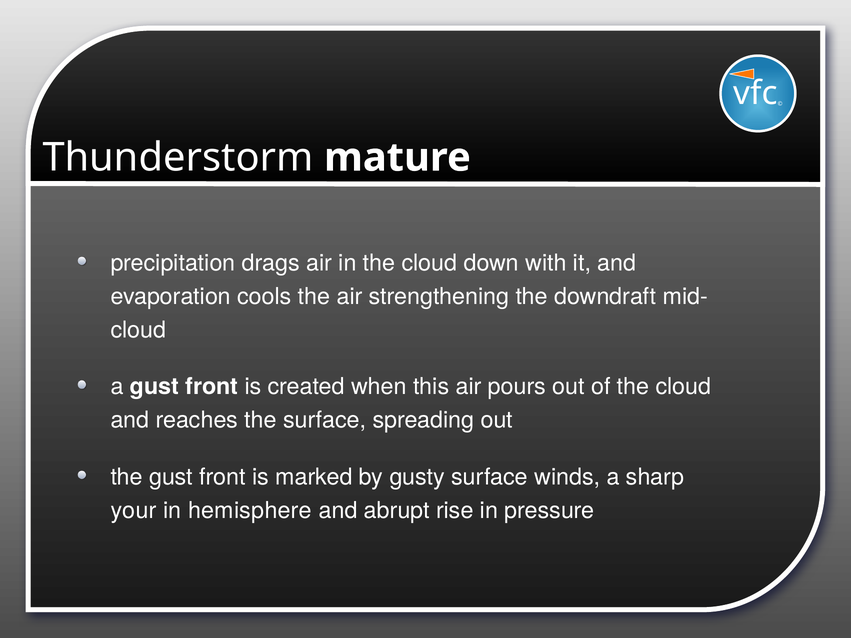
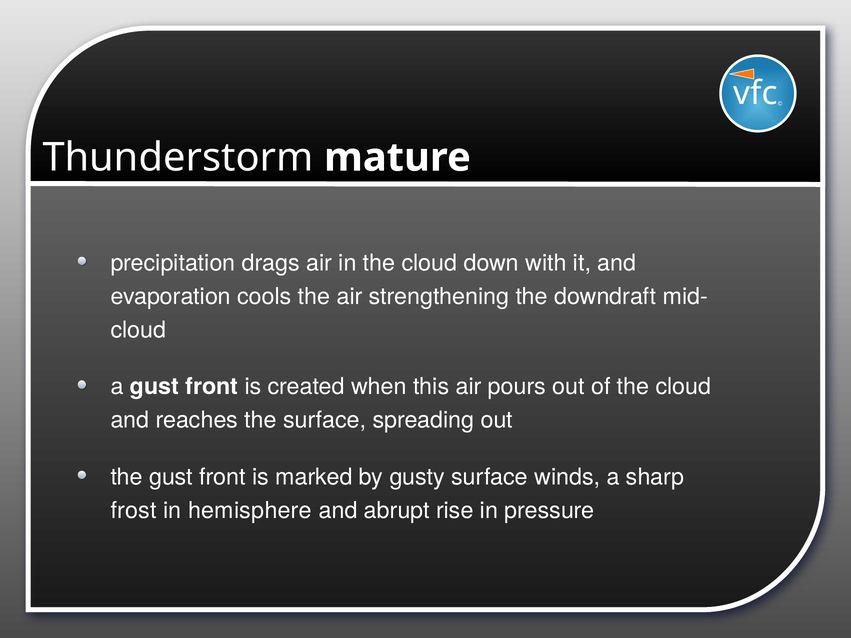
your: your -> frost
